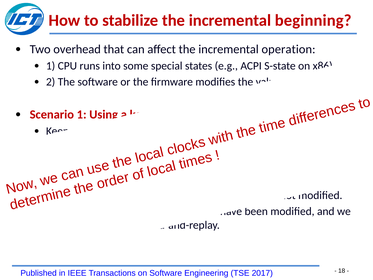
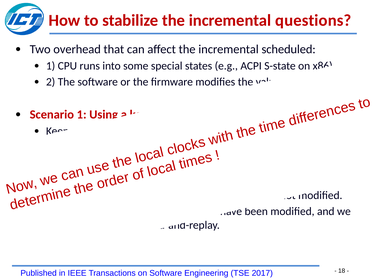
beginning: beginning -> questions
operation: operation -> scheduled
